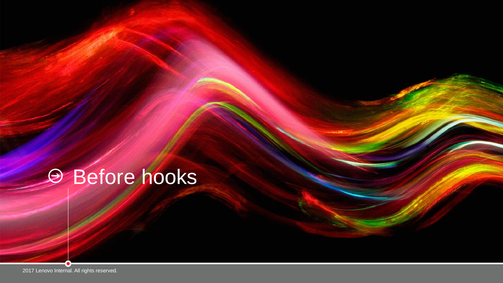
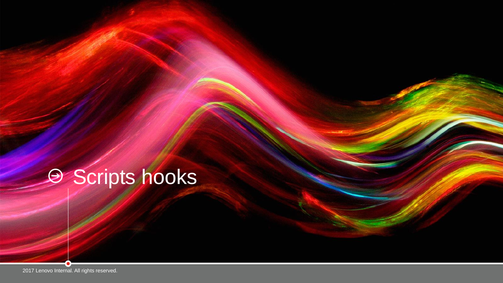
Before: Before -> Scripts
